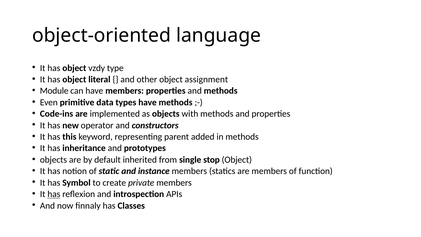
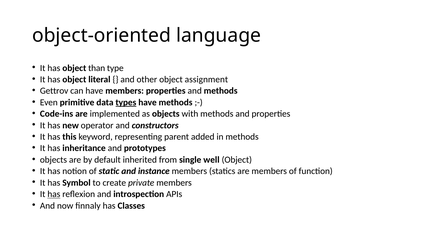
vzdy: vzdy -> than
Module: Module -> Gettrov
types underline: none -> present
stop: stop -> well
